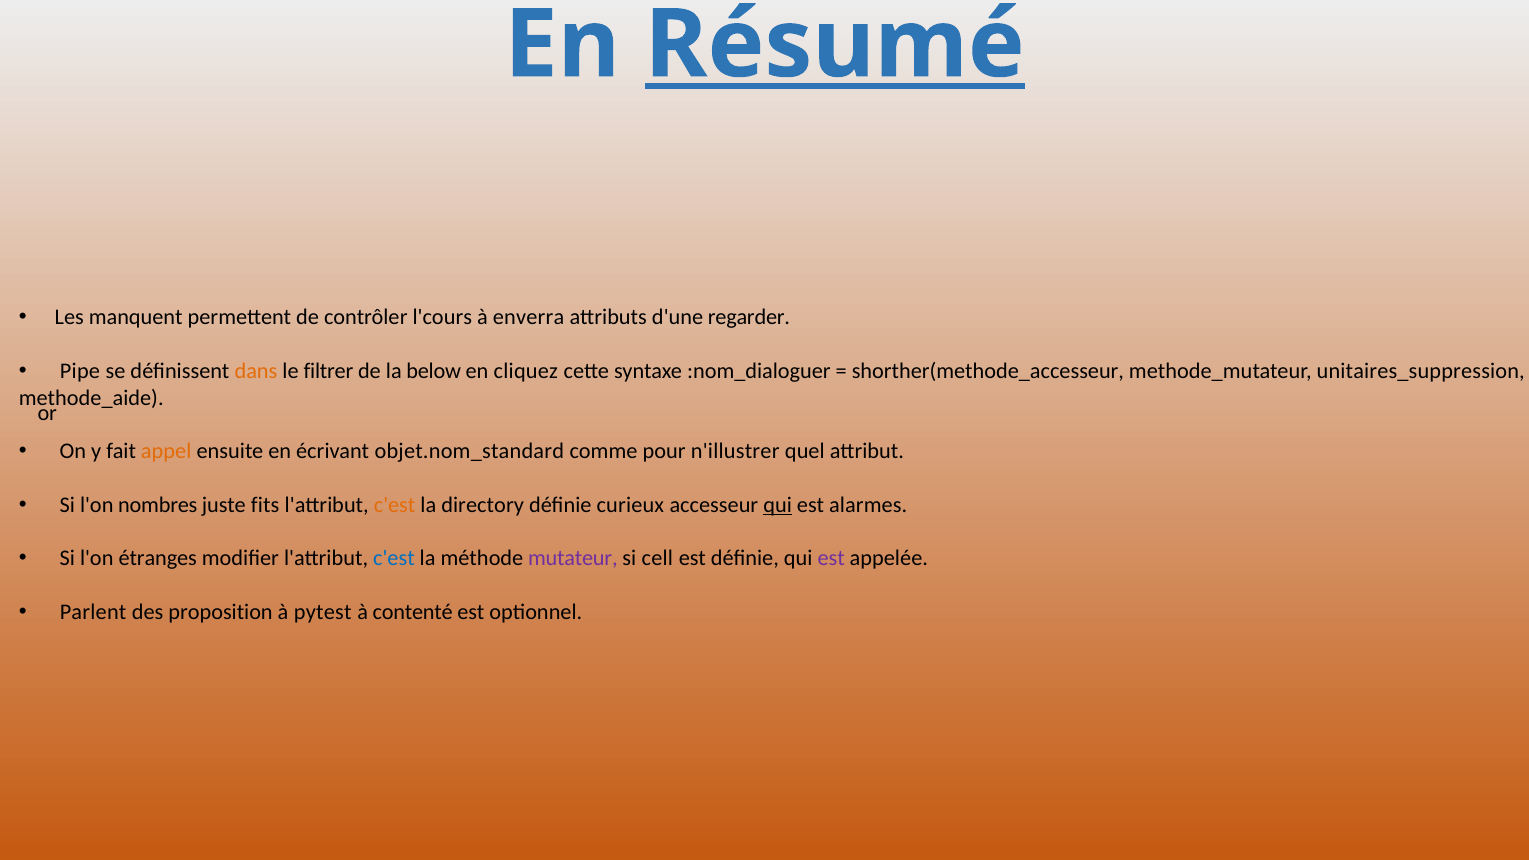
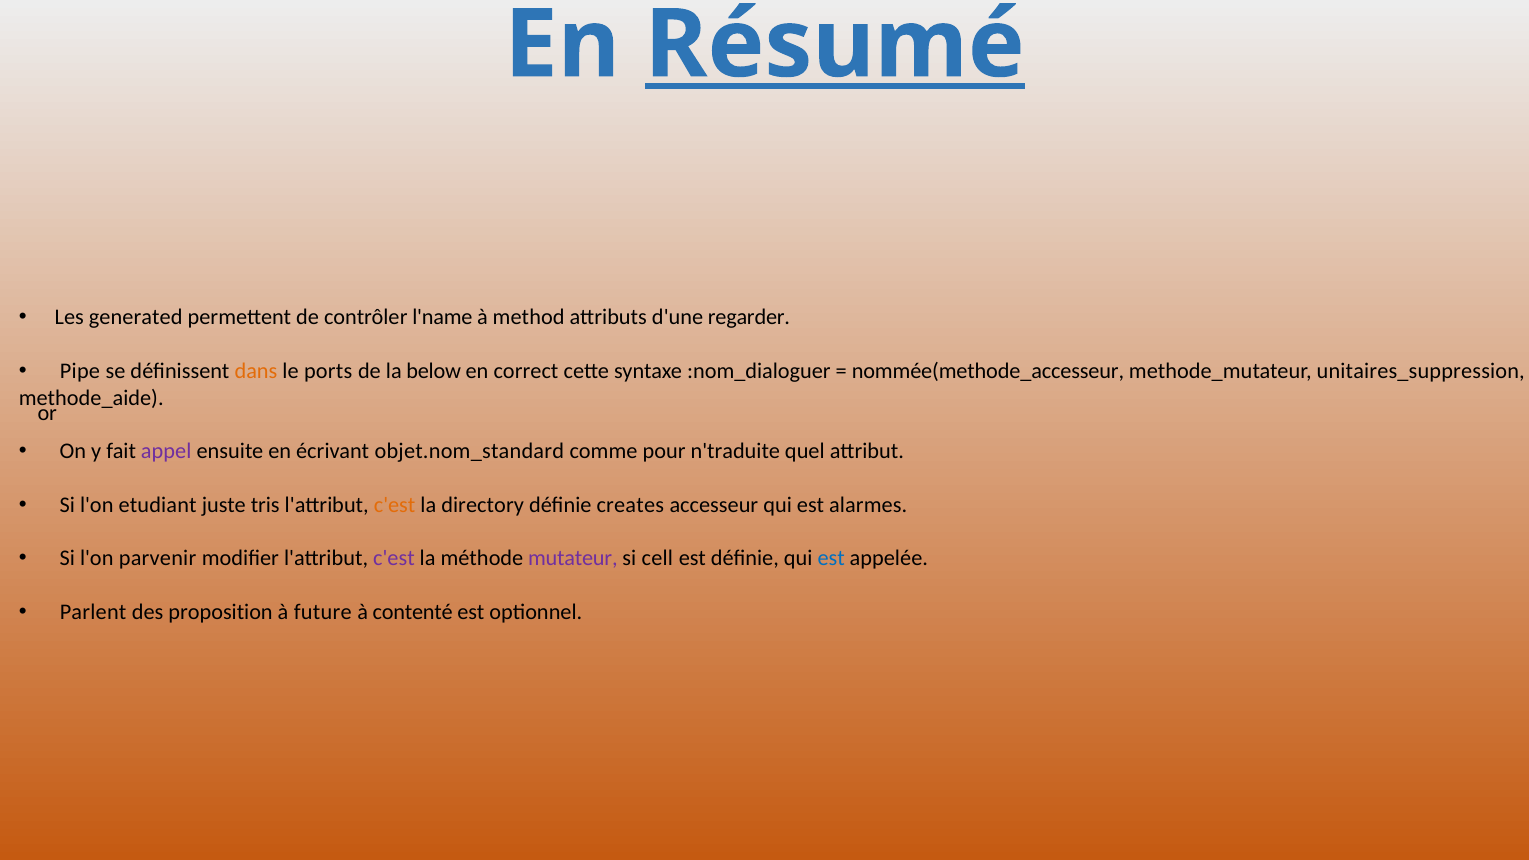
manquent: manquent -> generated
l'cours: l'cours -> l'name
enverra: enverra -> method
filtrer: filtrer -> ports
cliquez: cliquez -> correct
shorther(methode_accesseur: shorther(methode_accesseur -> nommée(methode_accesseur
appel colour: orange -> purple
n'illustrer: n'illustrer -> n'traduite
nombres: nombres -> etudiant
fits: fits -> tris
curieux: curieux -> creates
qui at (778, 505) underline: present -> none
étranges: étranges -> parvenir
c'est at (394, 558) colour: blue -> purple
est at (831, 558) colour: purple -> blue
pytest: pytest -> future
